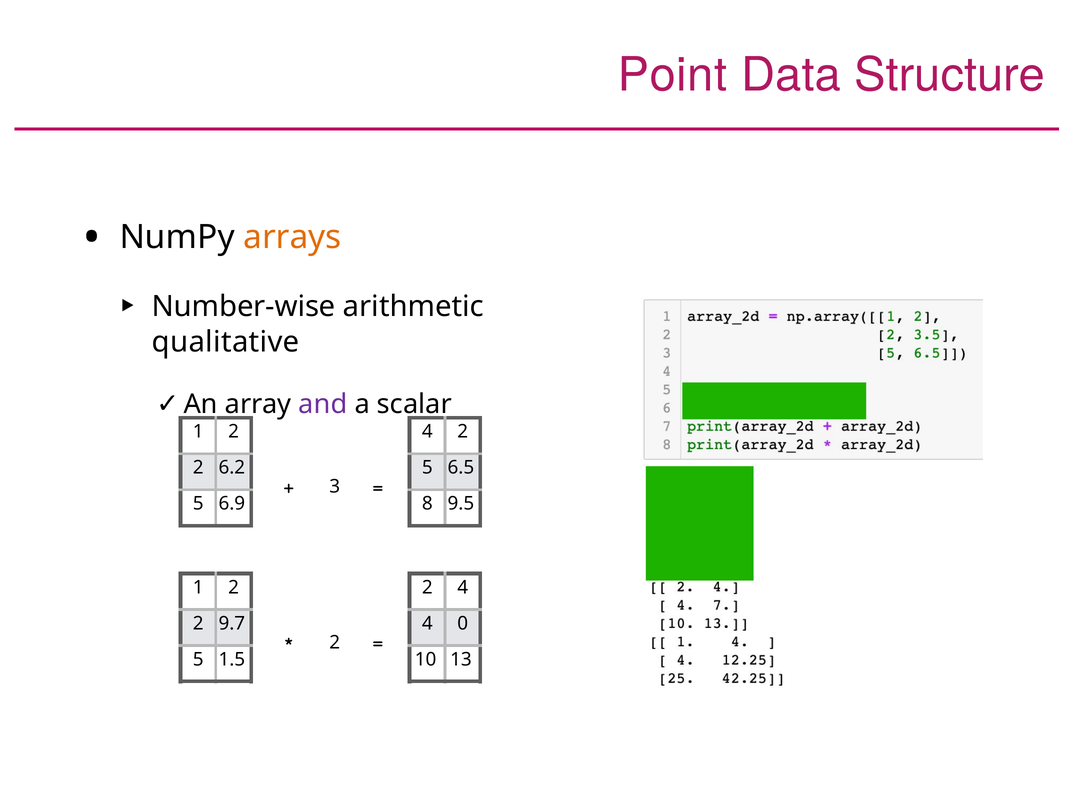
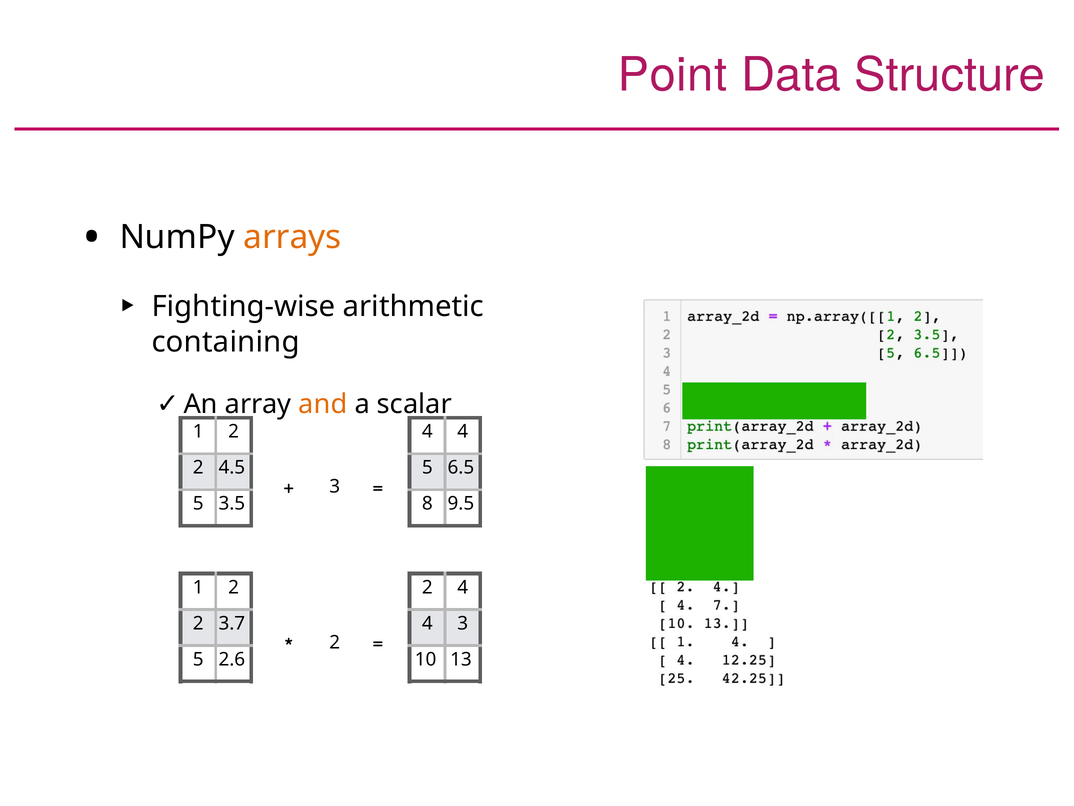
Number-wise: Number-wise -> Fighting-wise
qualitative: qualitative -> containing
and colour: purple -> orange
2 at (463, 431): 2 -> 4
6.2: 6.2 -> 4.5
6.9: 6.9 -> 3.5
9.7: 9.7 -> 3.7
4 0: 0 -> 3
1.5: 1.5 -> 2.6
